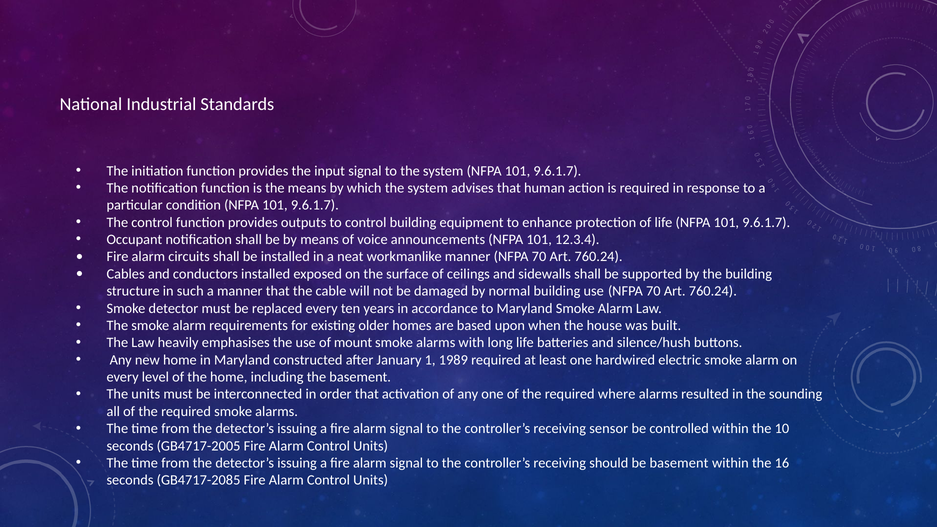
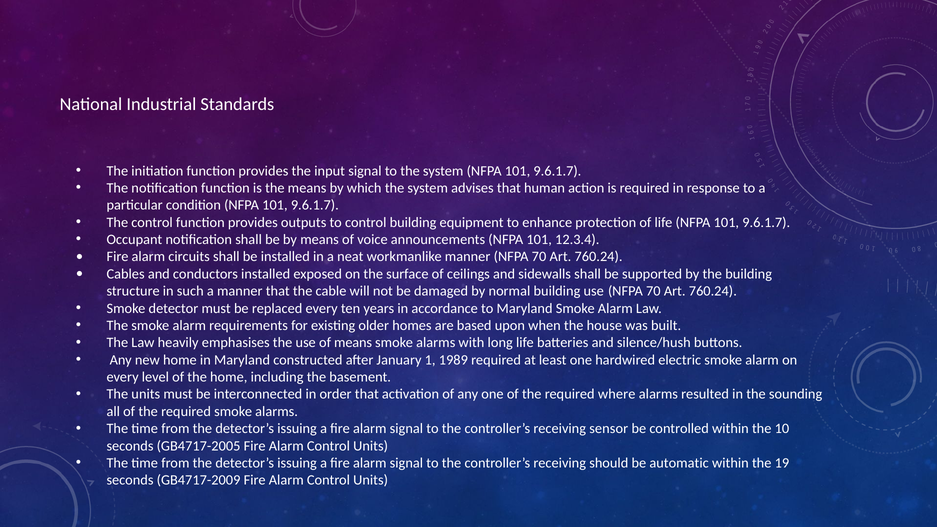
of mount: mount -> means
be basement: basement -> automatic
16: 16 -> 19
GB4717-2085: GB4717-2085 -> GB4717-2009
